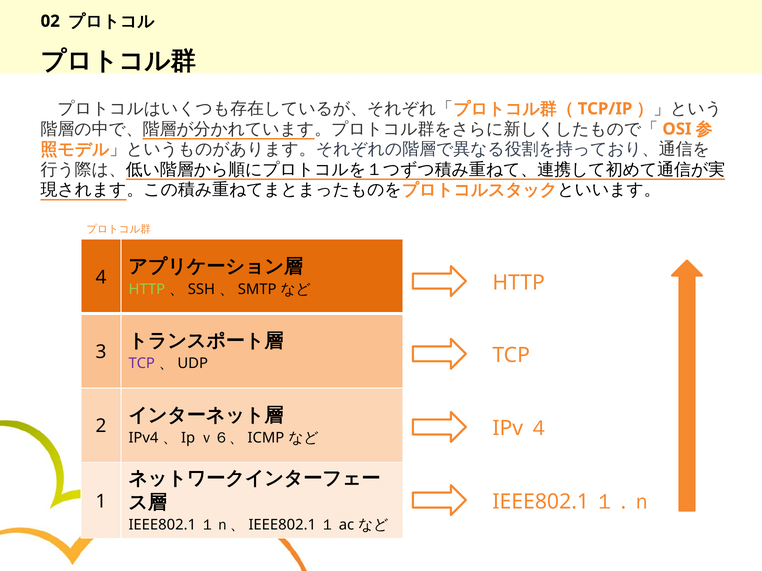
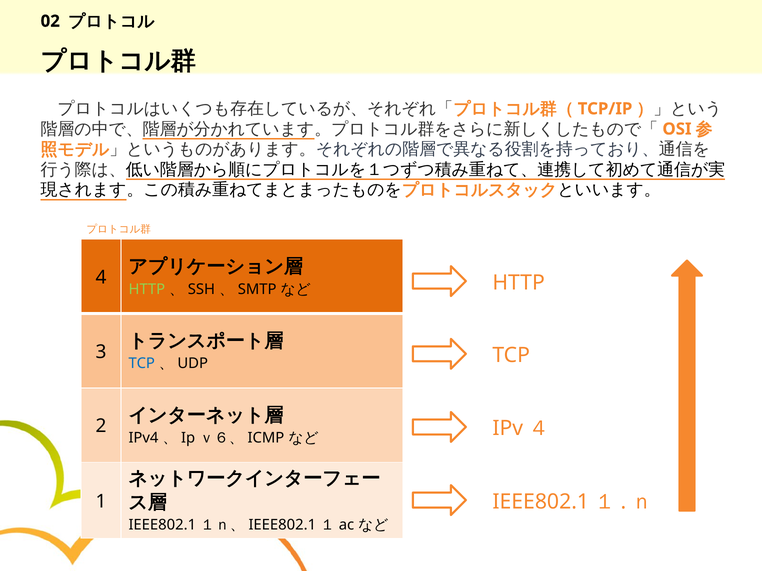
TCP at (142, 364) colour: purple -> blue
